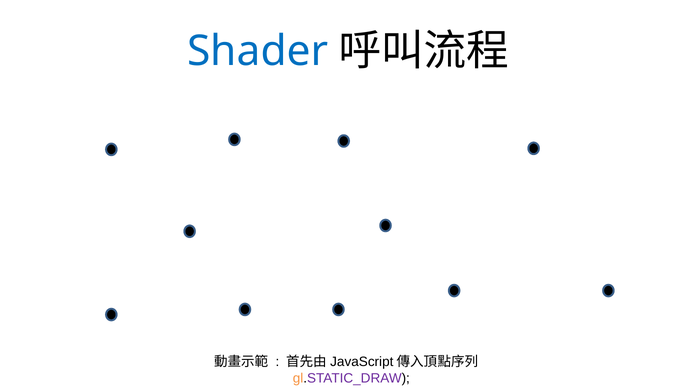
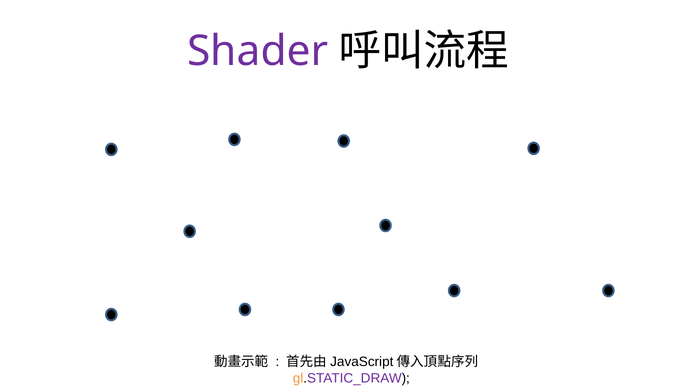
Shader at (258, 51) colour: blue -> purple
